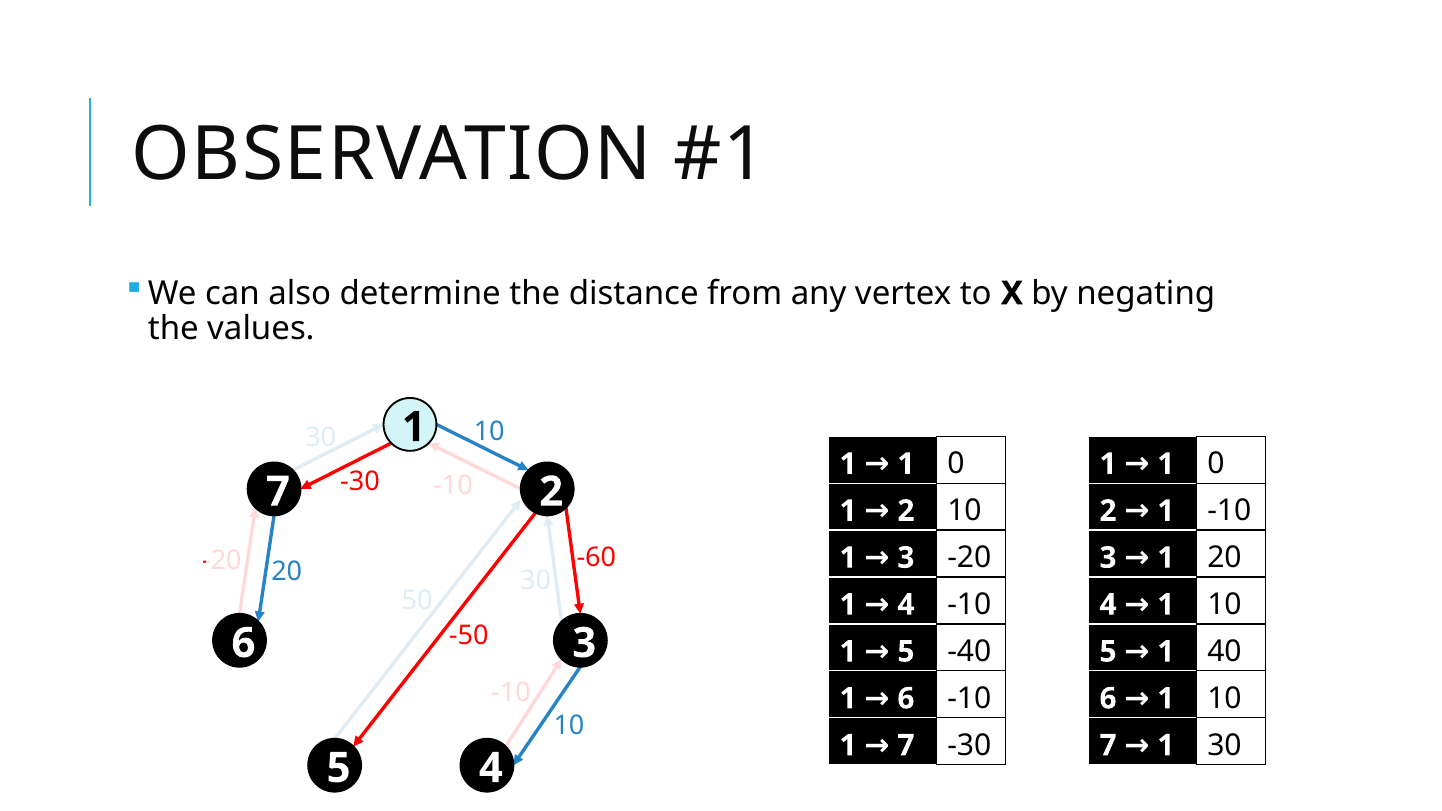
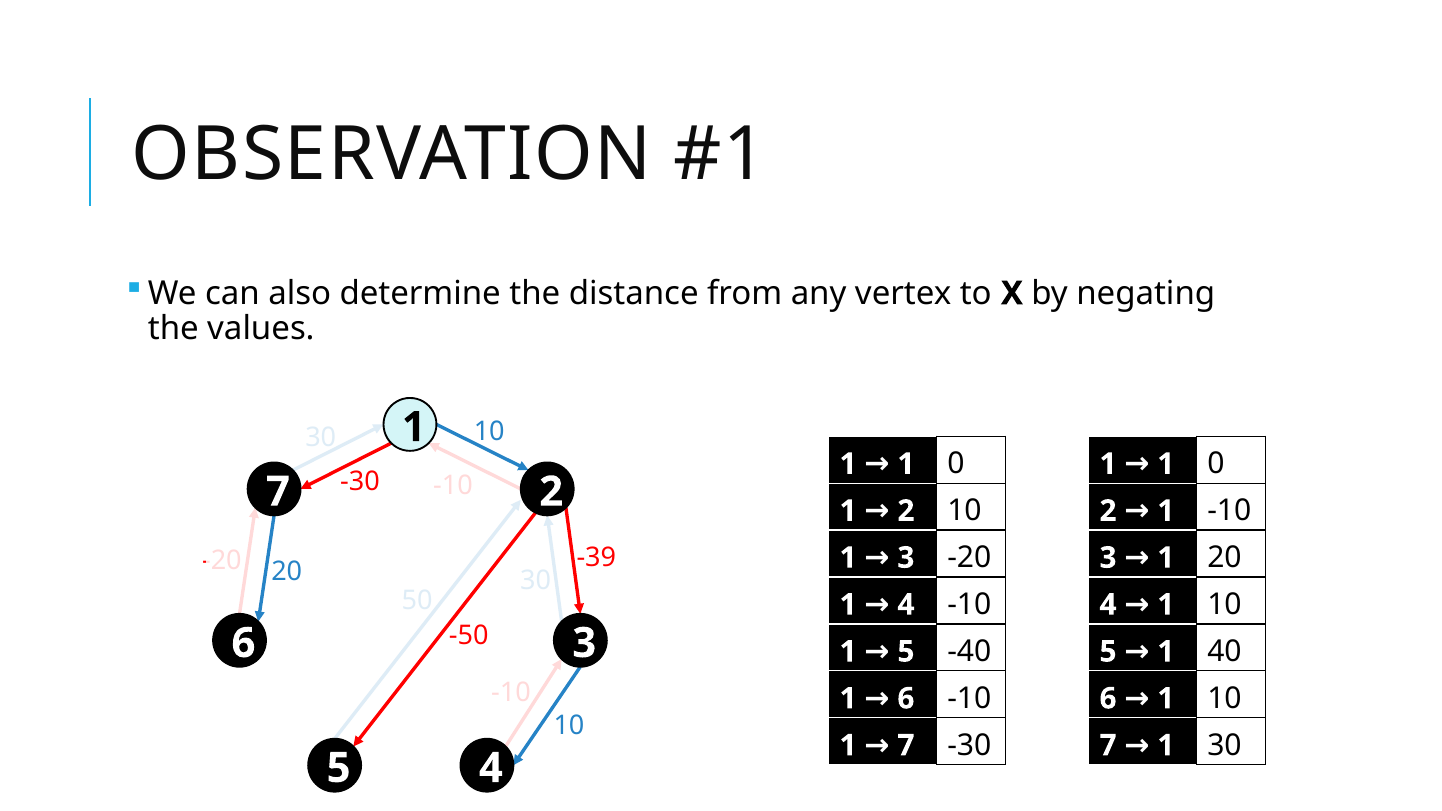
-60: -60 -> -39
